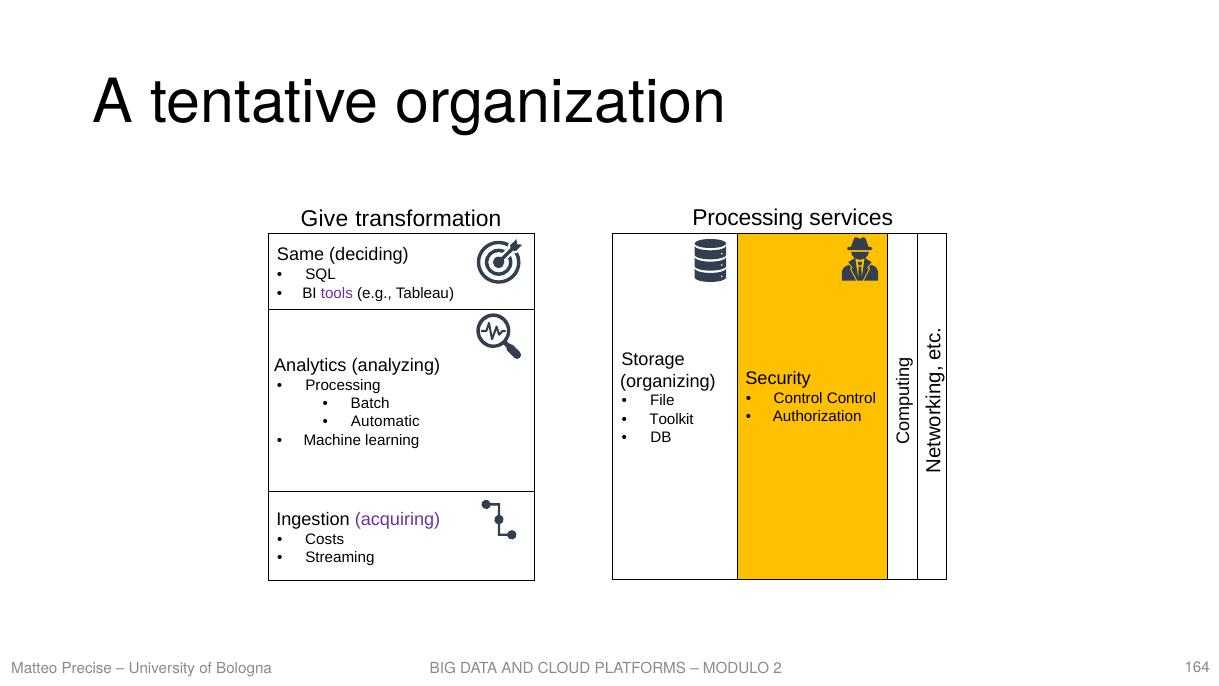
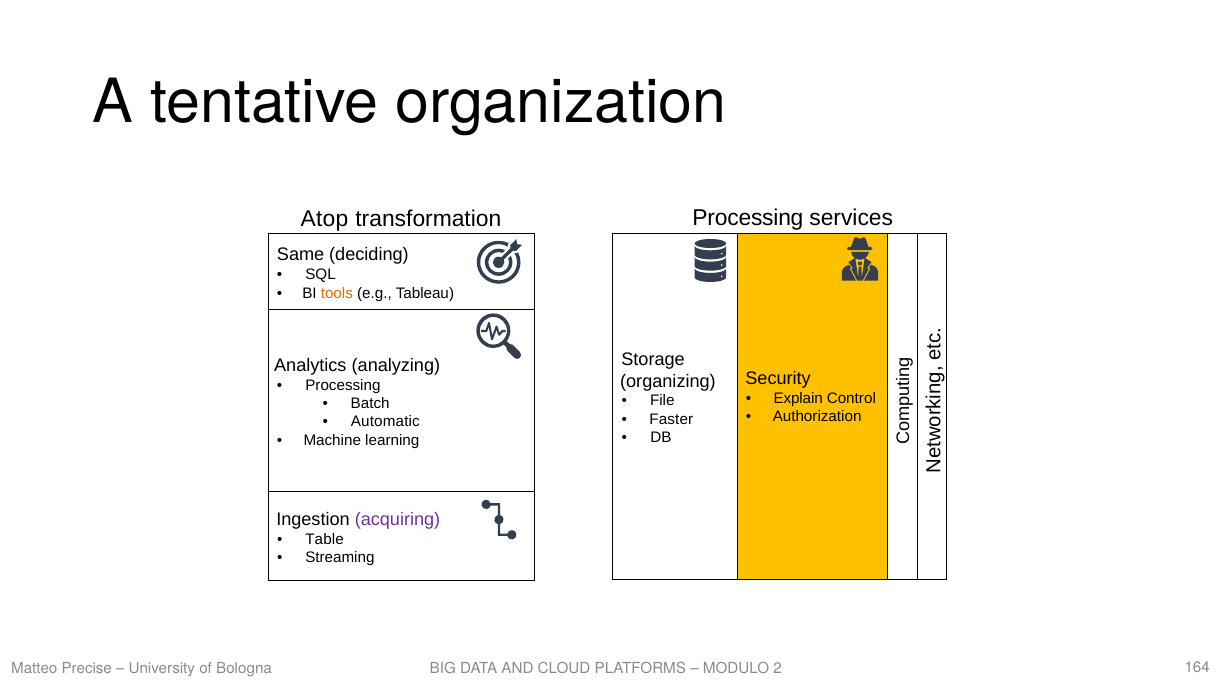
Give: Give -> Atop
tools colour: purple -> orange
Control at (798, 399): Control -> Explain
Toolkit: Toolkit -> Faster
Costs: Costs -> Table
